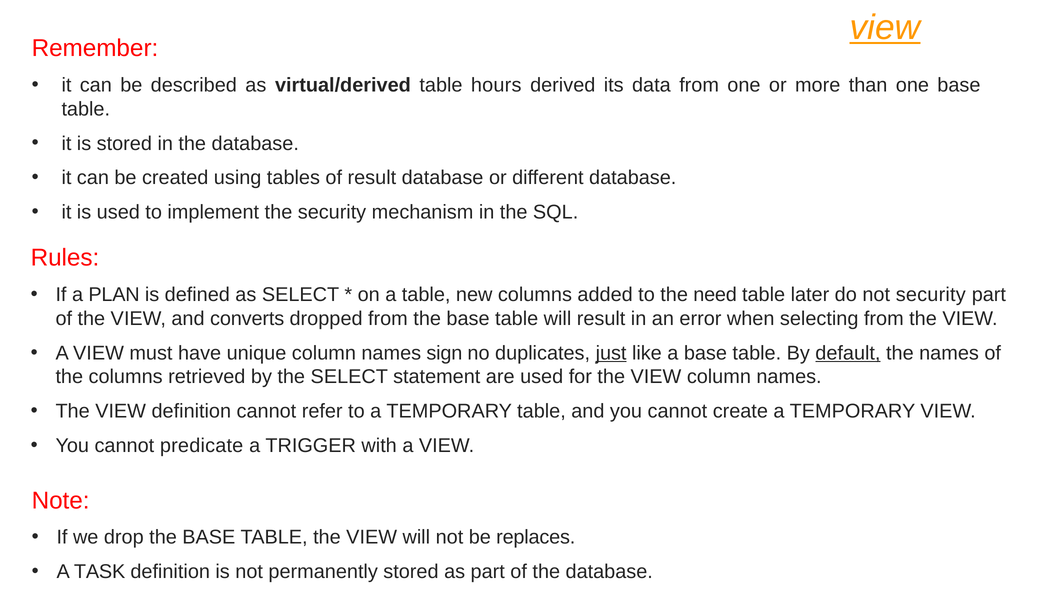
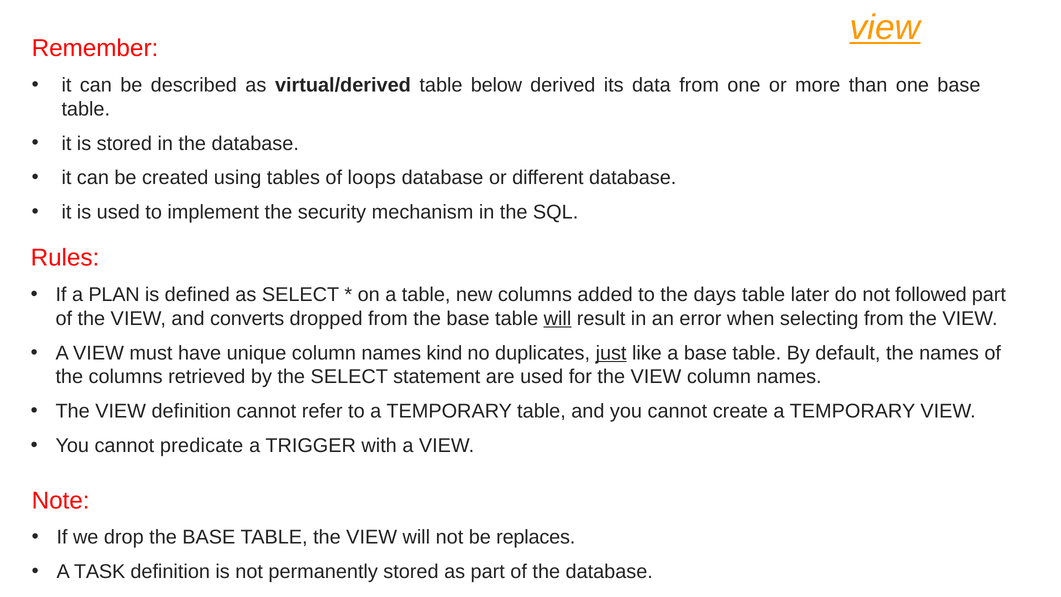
hours: hours -> below
of result: result -> loops
need: need -> days
not security: security -> followed
will at (558, 318) underline: none -> present
sign: sign -> kind
default underline: present -> none
